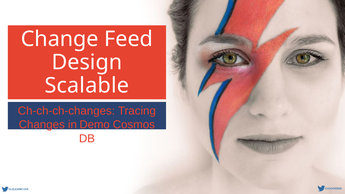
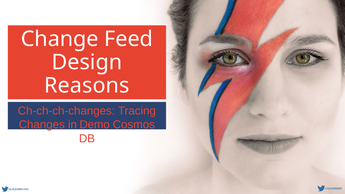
Scalable: Scalable -> Reasons
